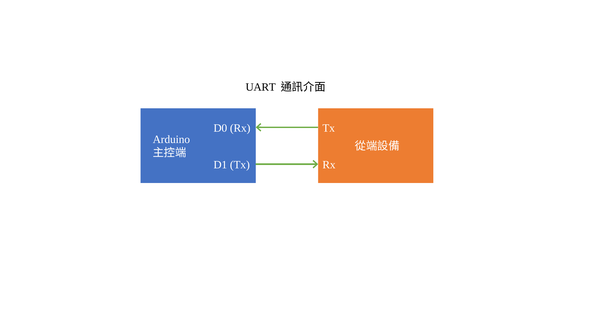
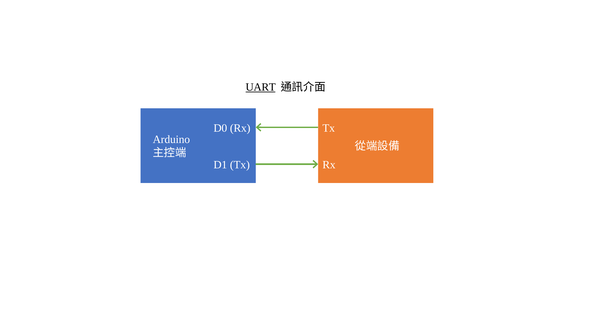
UART underline: none -> present
